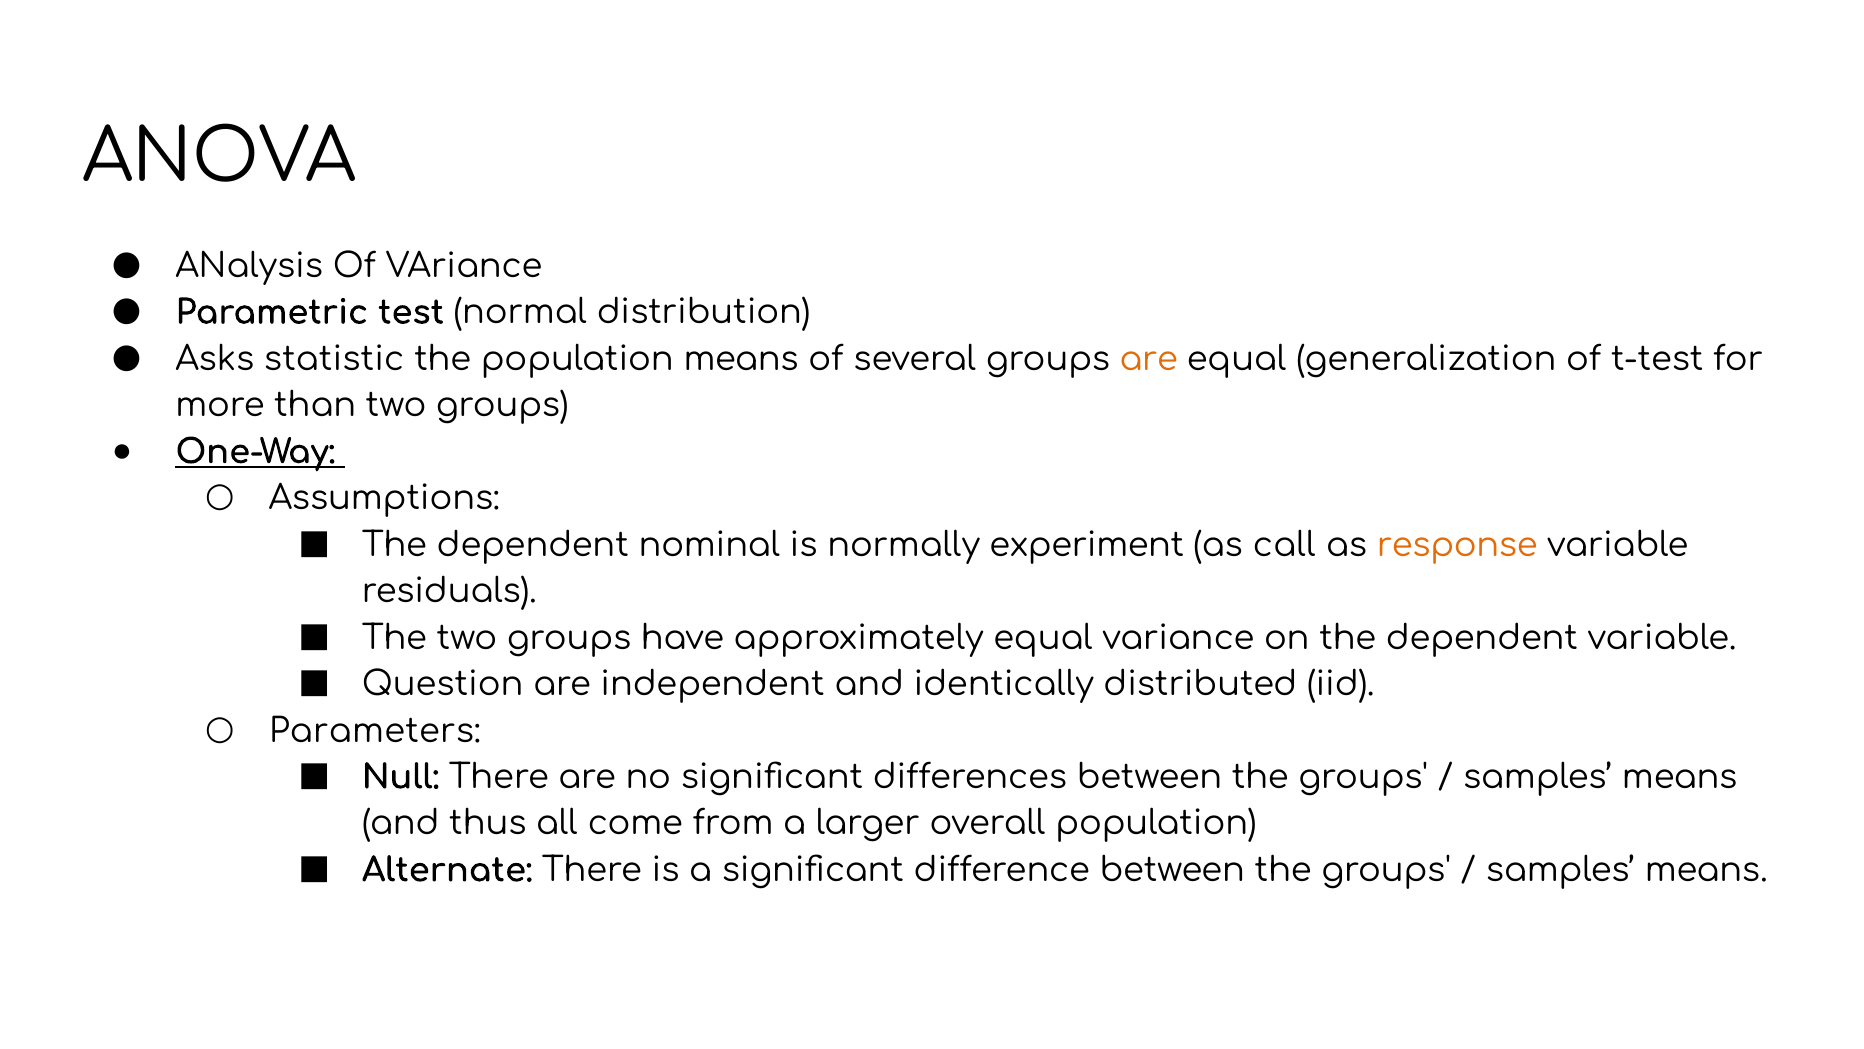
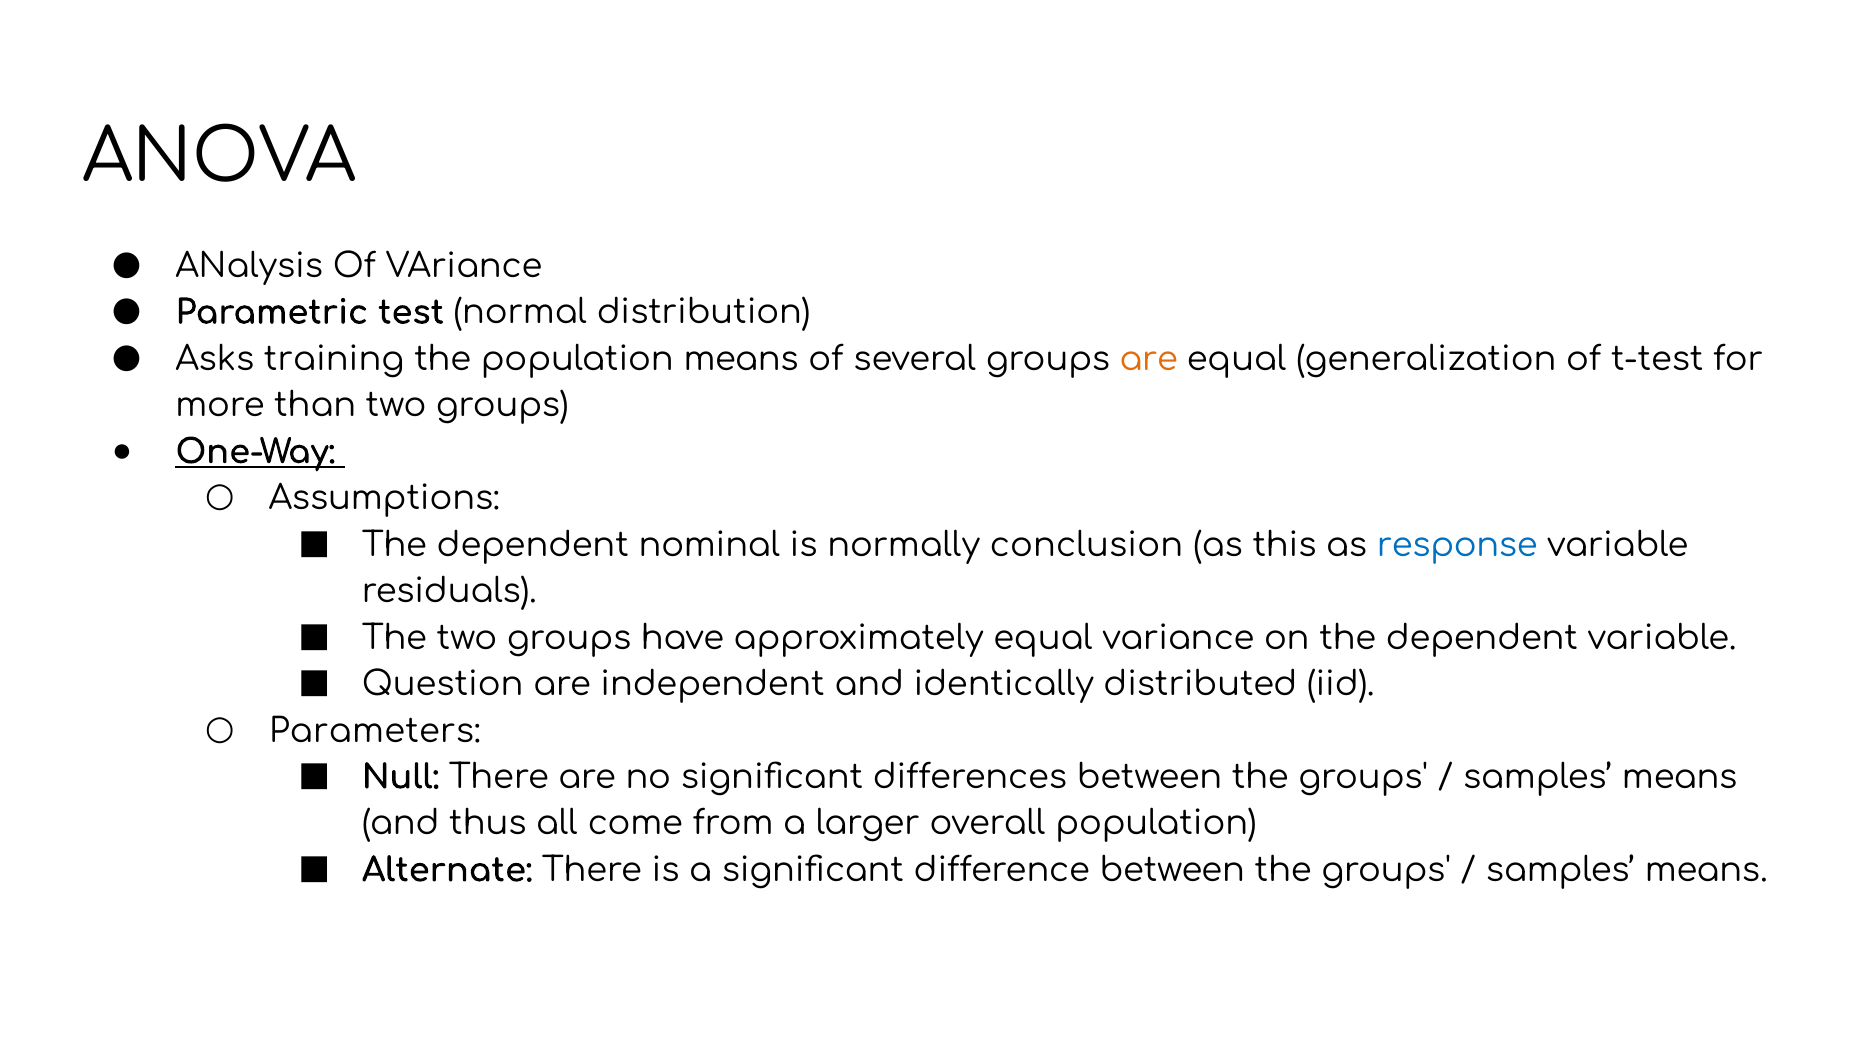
statistic: statistic -> training
experiment: experiment -> conclusion
call: call -> this
response colour: orange -> blue
